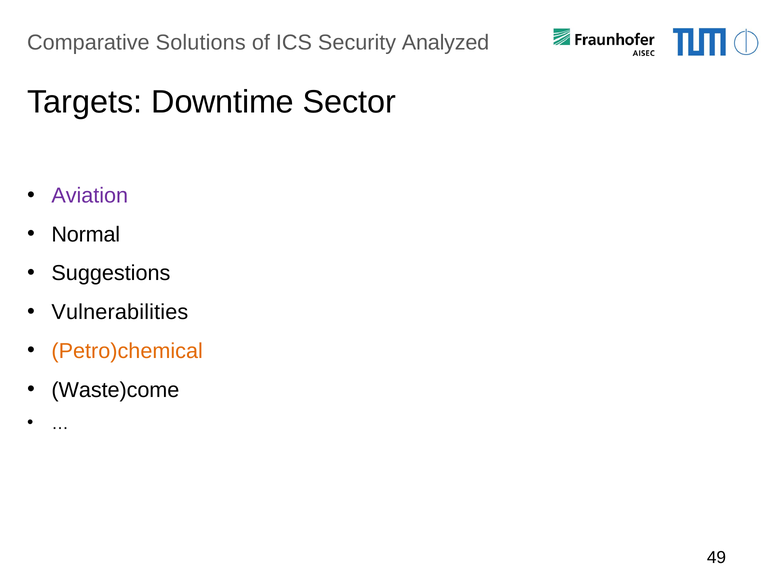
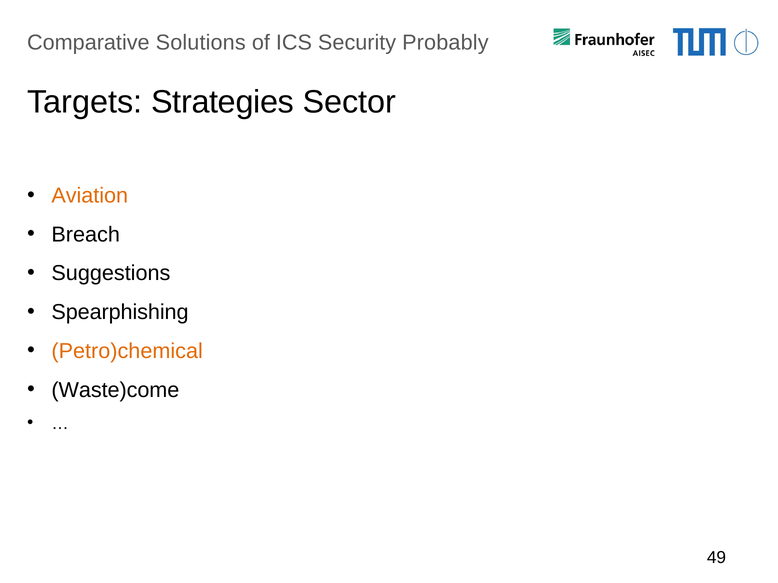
Analyzed: Analyzed -> Probably
Downtime: Downtime -> Strategies
Aviation colour: purple -> orange
Normal: Normal -> Breach
Vulnerabilities: Vulnerabilities -> Spearphishing
